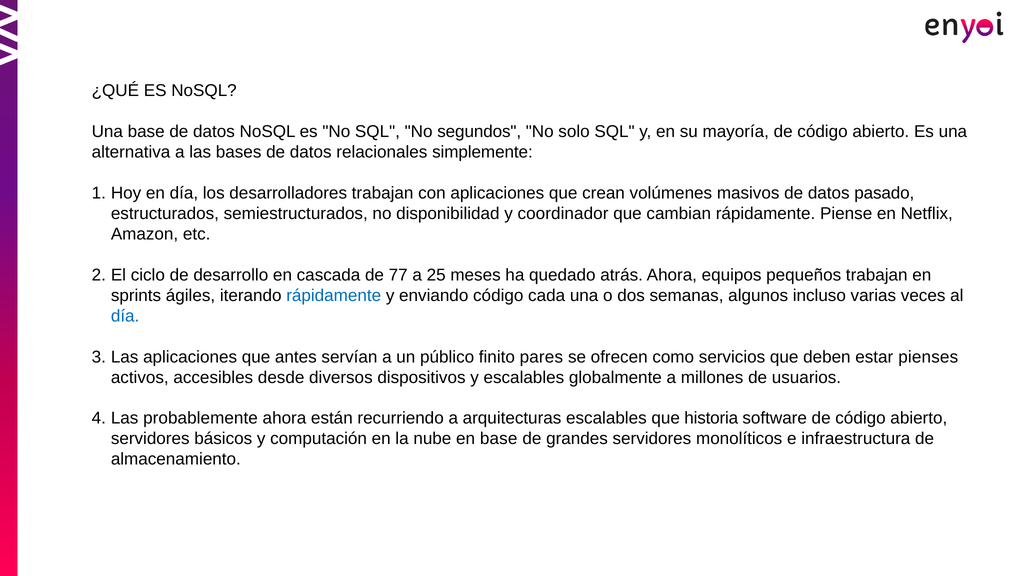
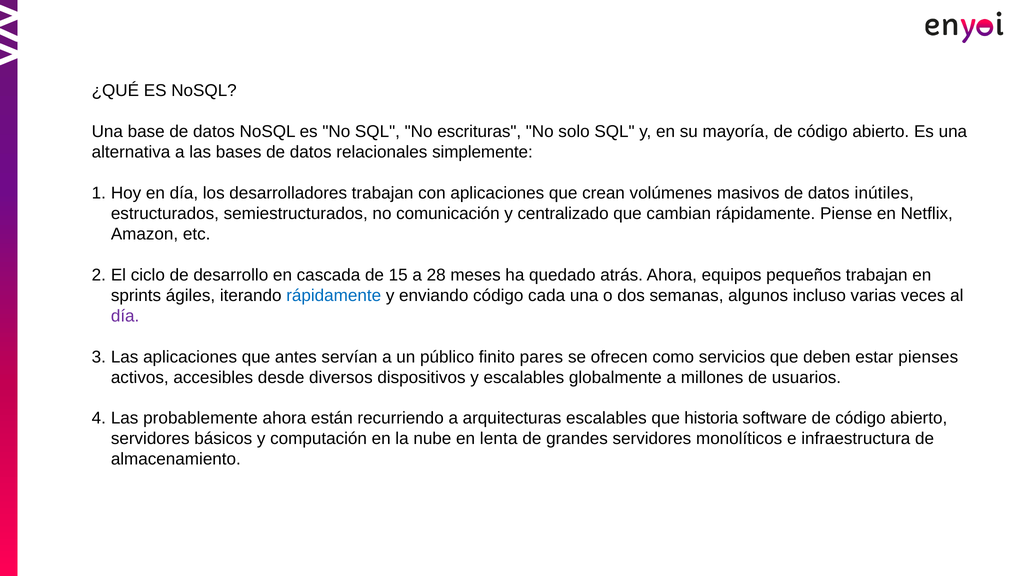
segundos: segundos -> escrituras
pasado: pasado -> inútiles
disponibilidad: disponibilidad -> comunicación
coordinador: coordinador -> centralizado
77: 77 -> 15
25: 25 -> 28
día at (125, 316) colour: blue -> purple
en base: base -> lenta
